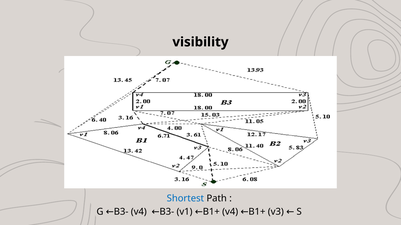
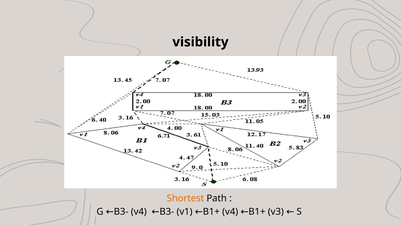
Shortest colour: blue -> orange
